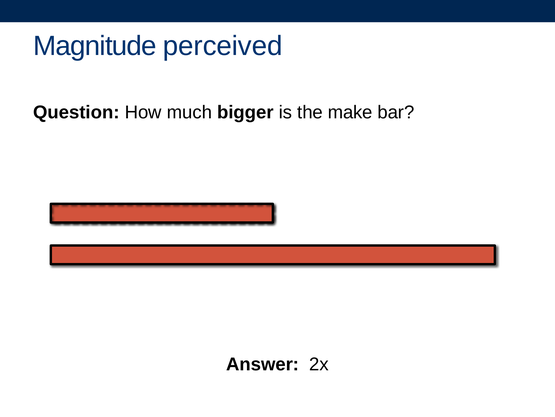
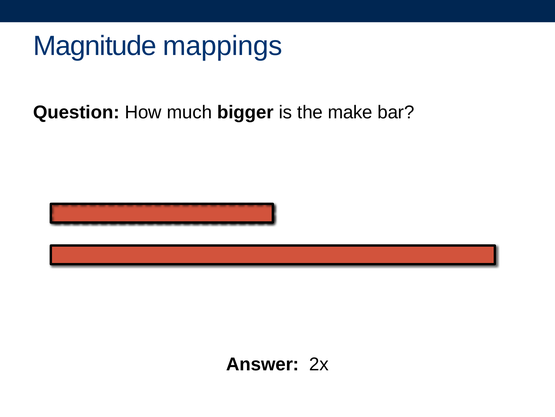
perceived: perceived -> mappings
